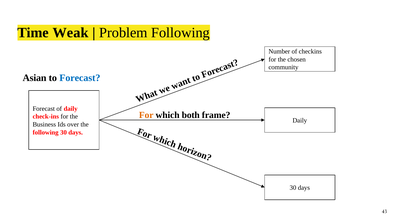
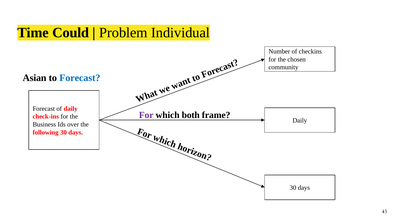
Weak: Weak -> Could
Problem Following: Following -> Individual
For at (146, 115) colour: orange -> purple
